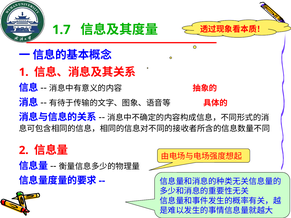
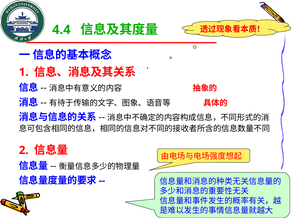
1.7: 1.7 -> 4.4
